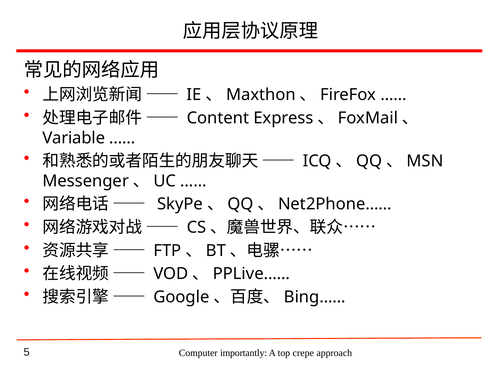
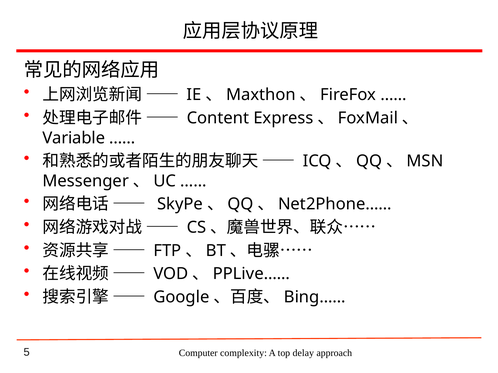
importantly: importantly -> complexity
crepe: crepe -> delay
